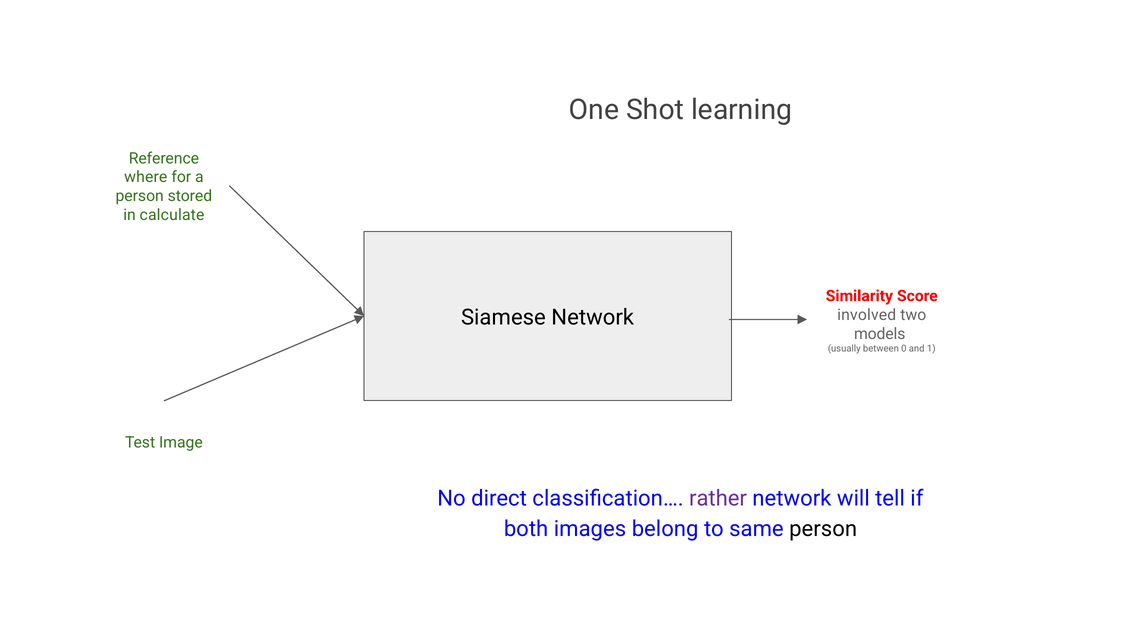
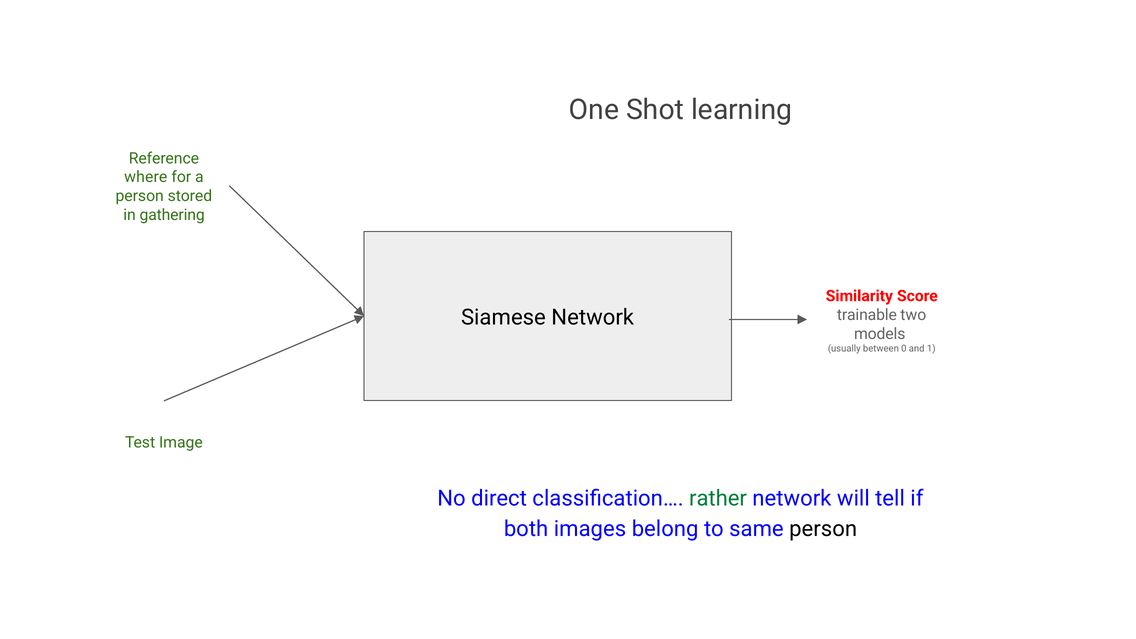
calculate: calculate -> gathering
involved: involved -> trainable
rather colour: purple -> green
